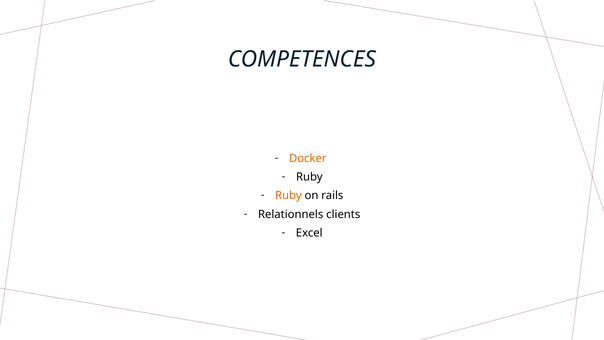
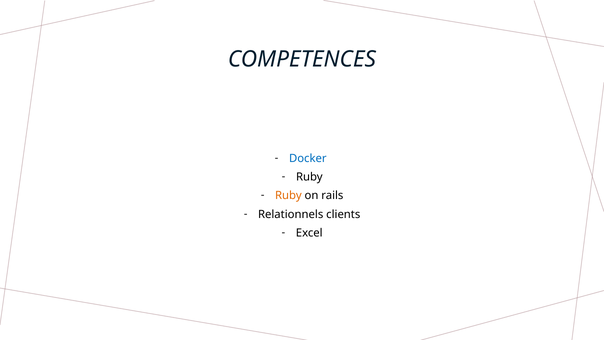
Docker colour: orange -> blue
